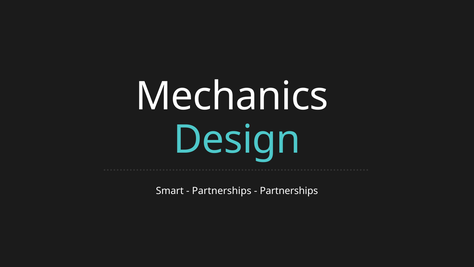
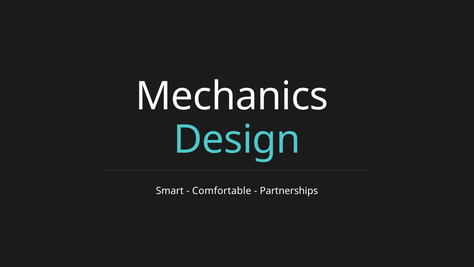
Partnerships at (222, 191): Partnerships -> Comfortable
